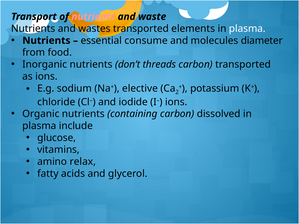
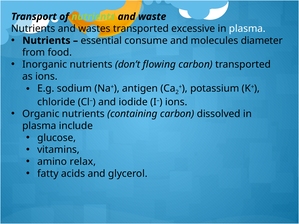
nutrients at (93, 17) colour: pink -> light green
elements: elements -> excessive
threads: threads -> flowing
elective: elective -> antigen
